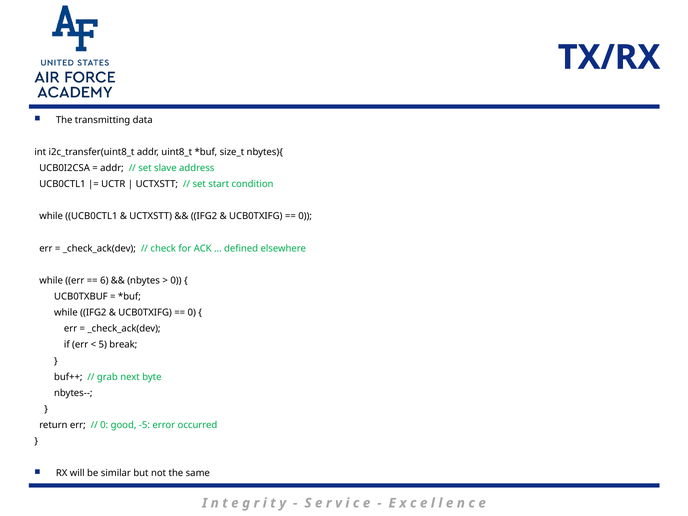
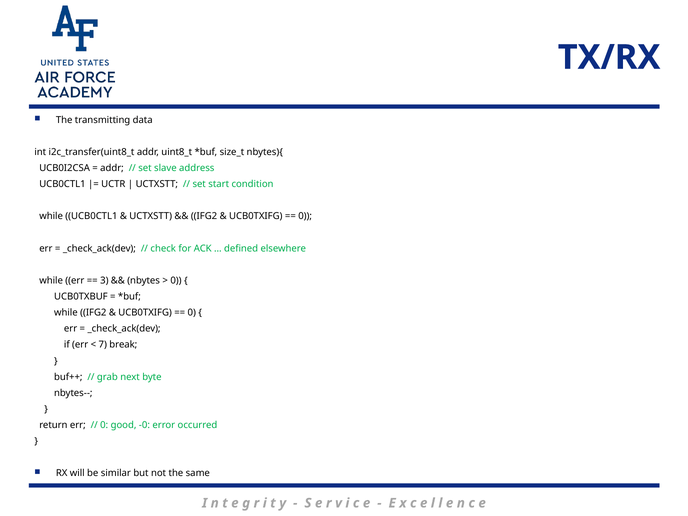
6: 6 -> 3
5: 5 -> 7
-5: -5 -> -0
